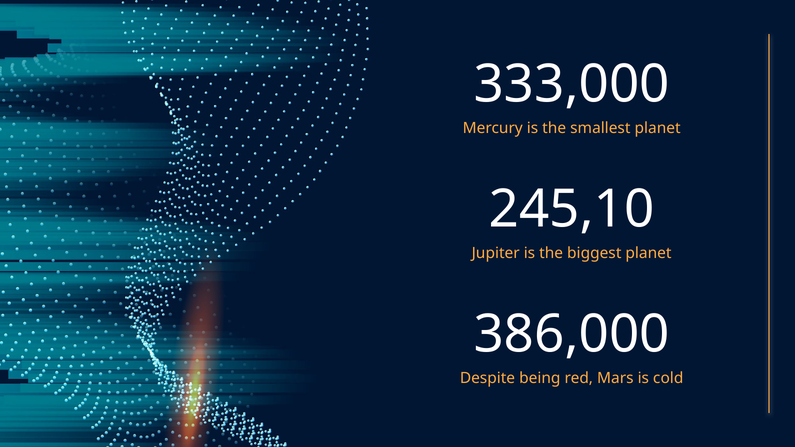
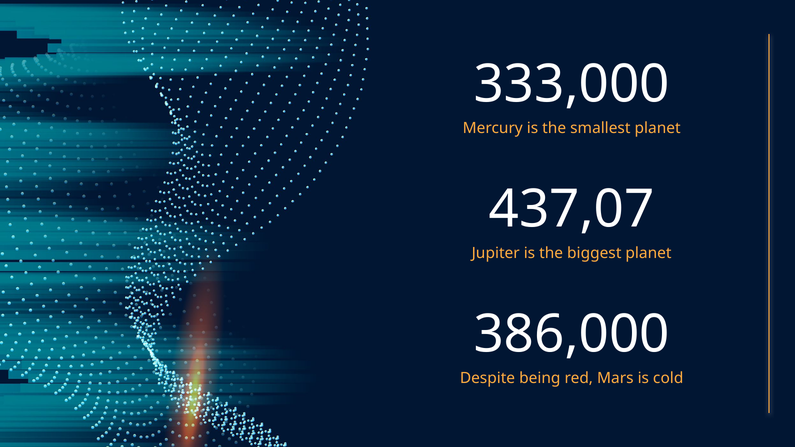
245,10: 245,10 -> 437,07
